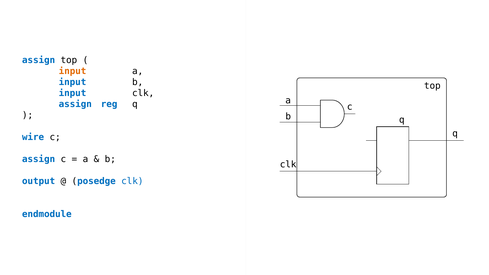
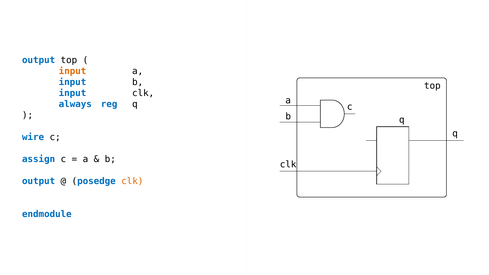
assign at (39, 60): assign -> output
assign at (75, 104): assign -> always
clk at (132, 181) colour: blue -> orange
